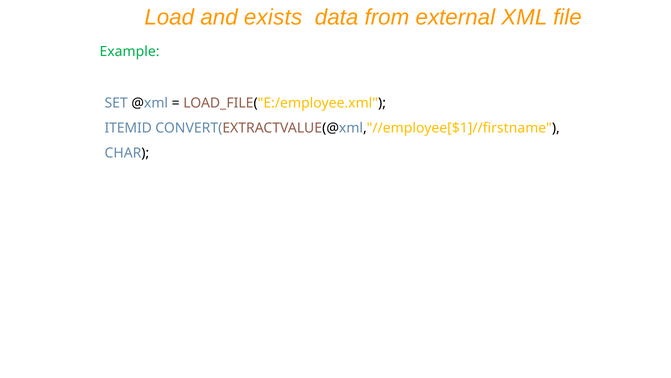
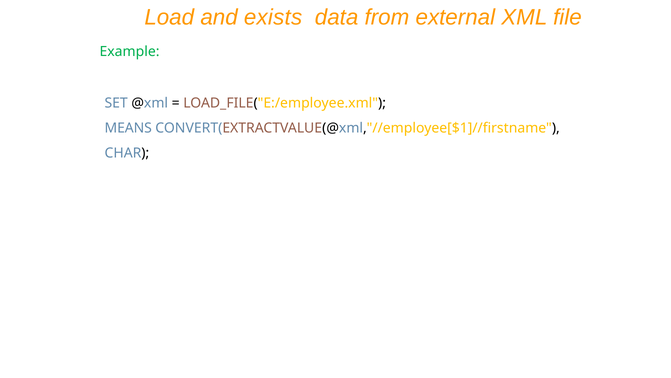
ITEMID: ITEMID -> MEANS
